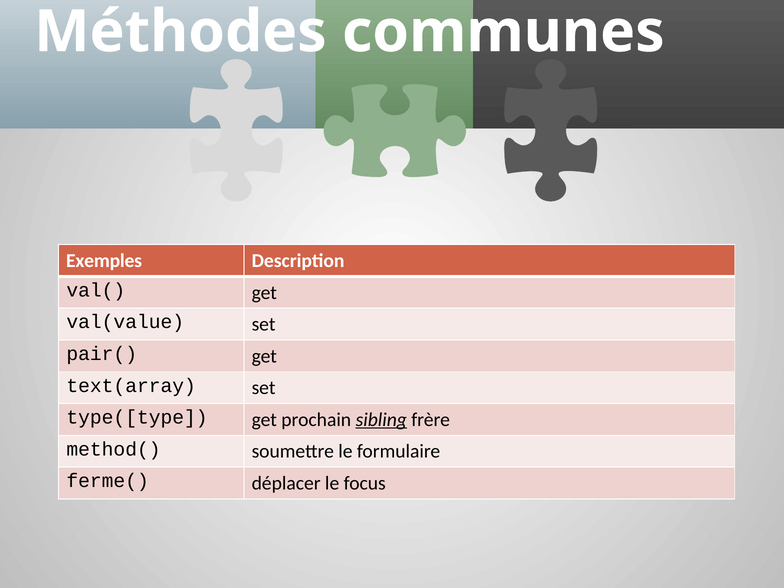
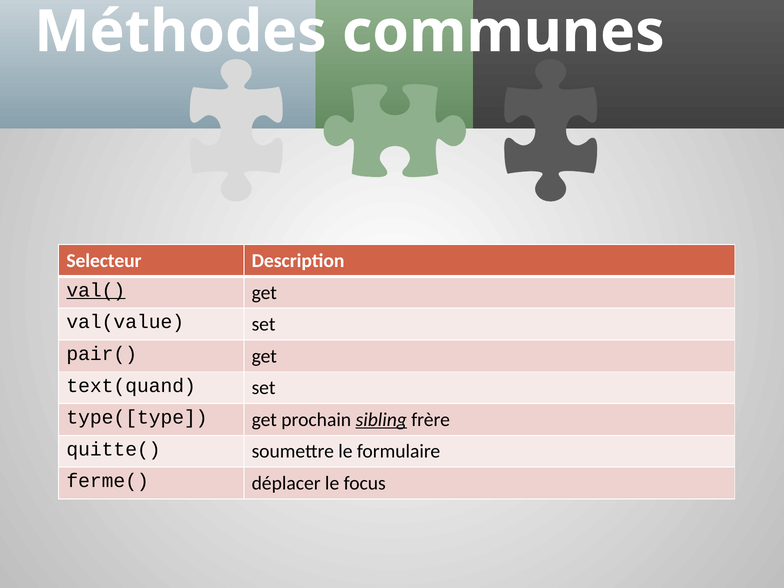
Exemples: Exemples -> Selecteur
val( underline: none -> present
text(array: text(array -> text(quand
method(: method( -> quitte(
